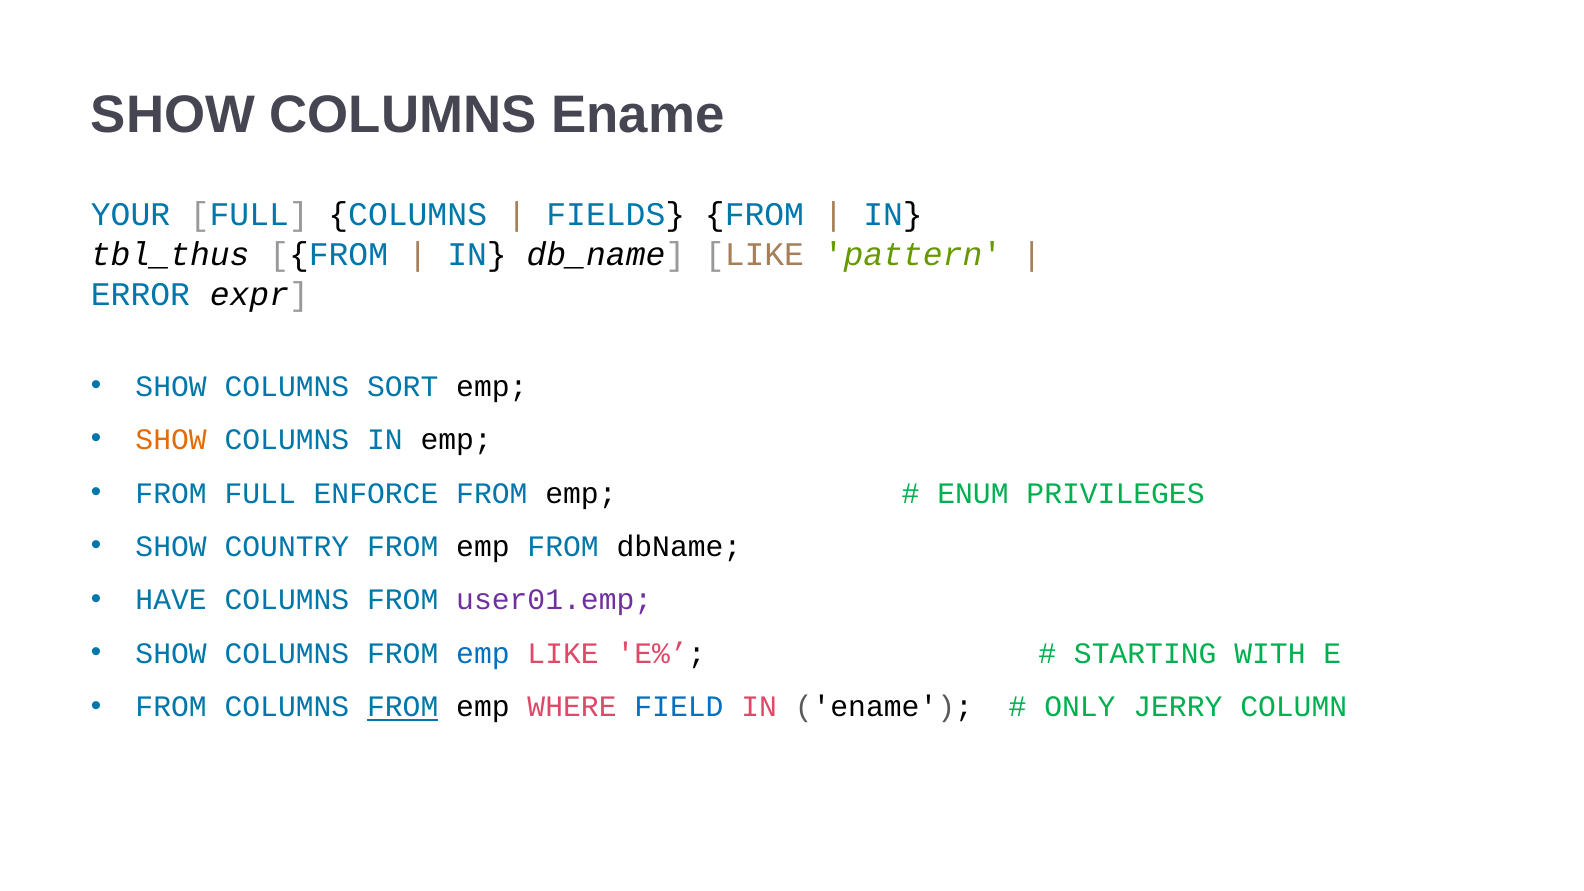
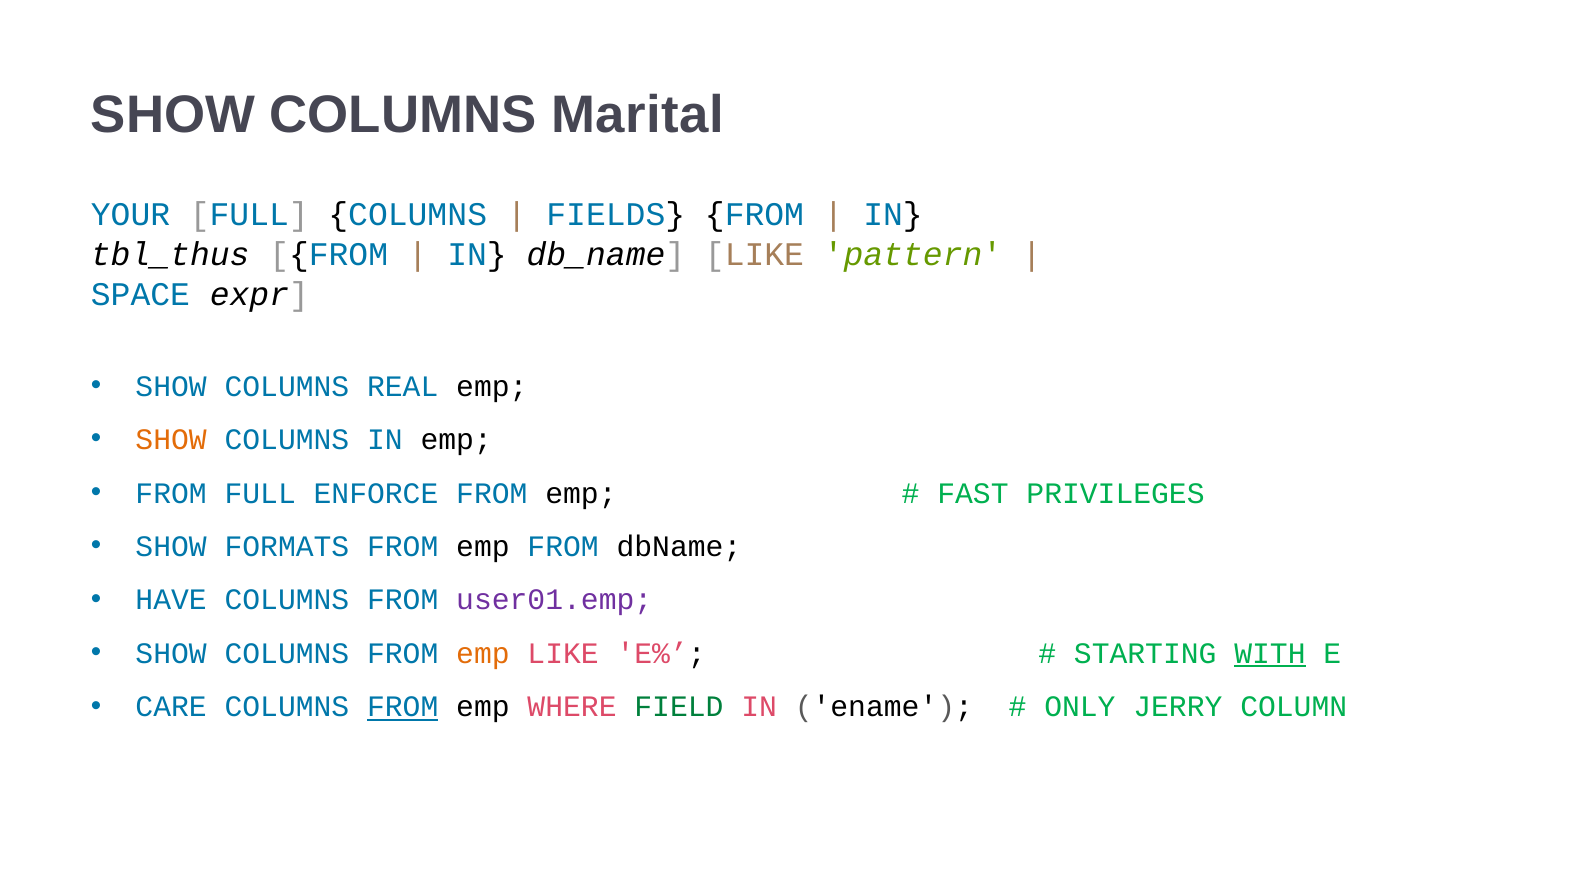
COLUMNS Ename: Ename -> Marital
ERROR: ERROR -> SPACE
SORT: SORT -> REAL
ENUM: ENUM -> FAST
COUNTRY: COUNTRY -> FORMATS
emp at (483, 654) colour: blue -> orange
WITH underline: none -> present
FROM at (171, 707): FROM -> CARE
FIELD colour: blue -> green
